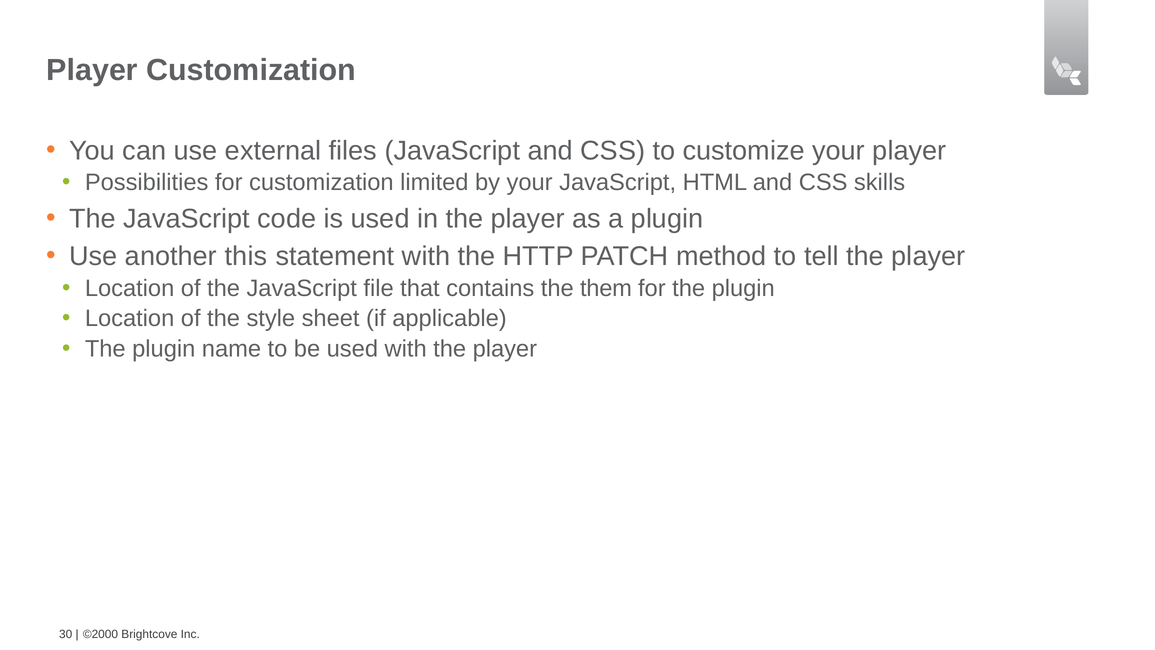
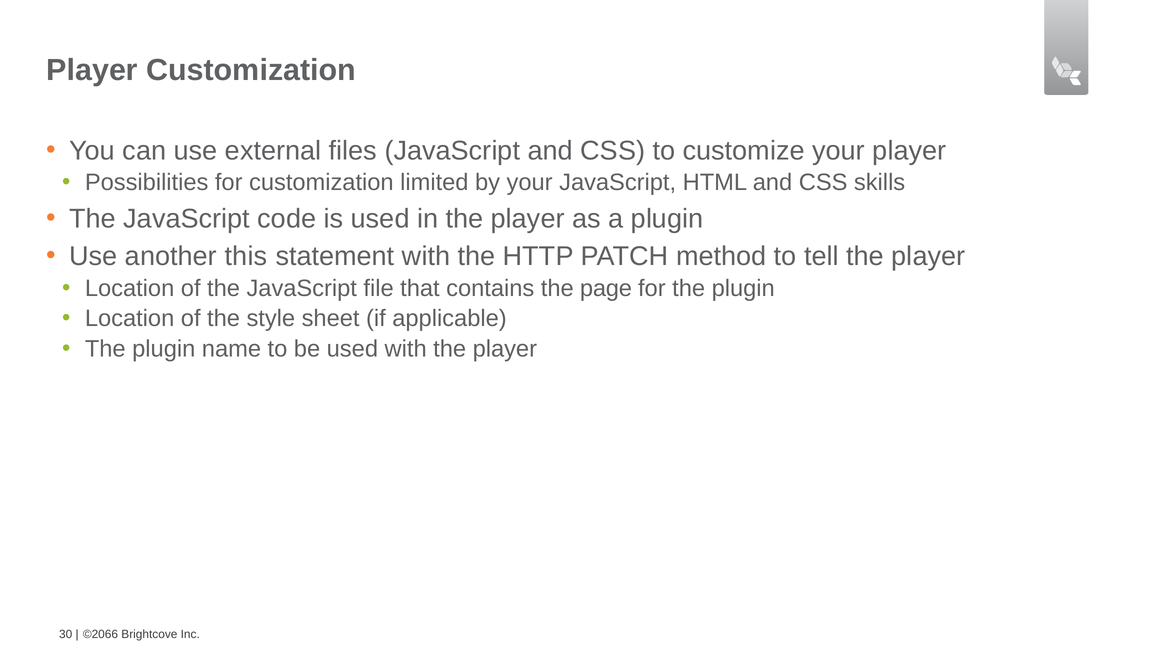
them: them -> page
©2000: ©2000 -> ©2066
